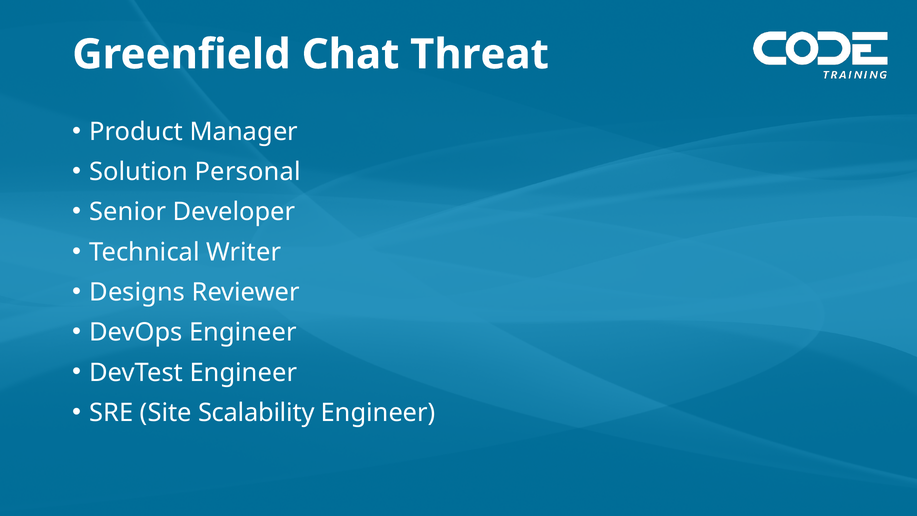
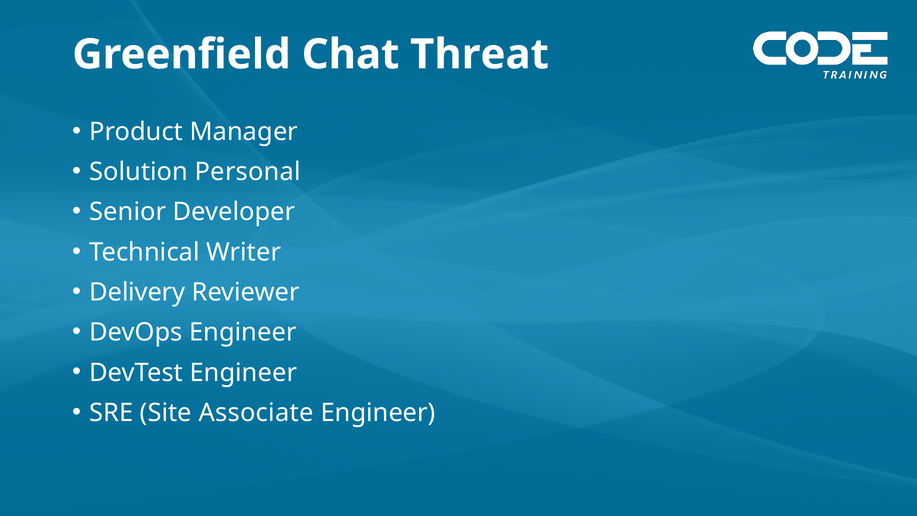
Designs: Designs -> Delivery
Scalability: Scalability -> Associate
